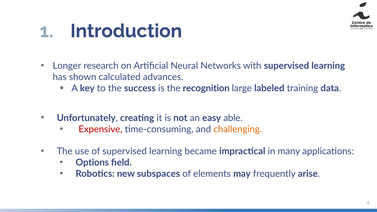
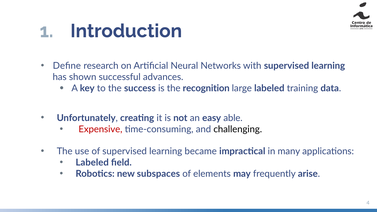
Longer: Longer -> Deﬁne
calculated: calculated -> successful
challenging colour: orange -> black
Options at (92, 163): Options -> Labeled
